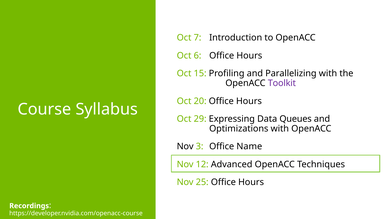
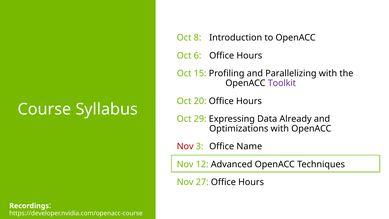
7: 7 -> 8
Queues: Queues -> Already
Nov at (185, 146) colour: black -> red
25: 25 -> 27
